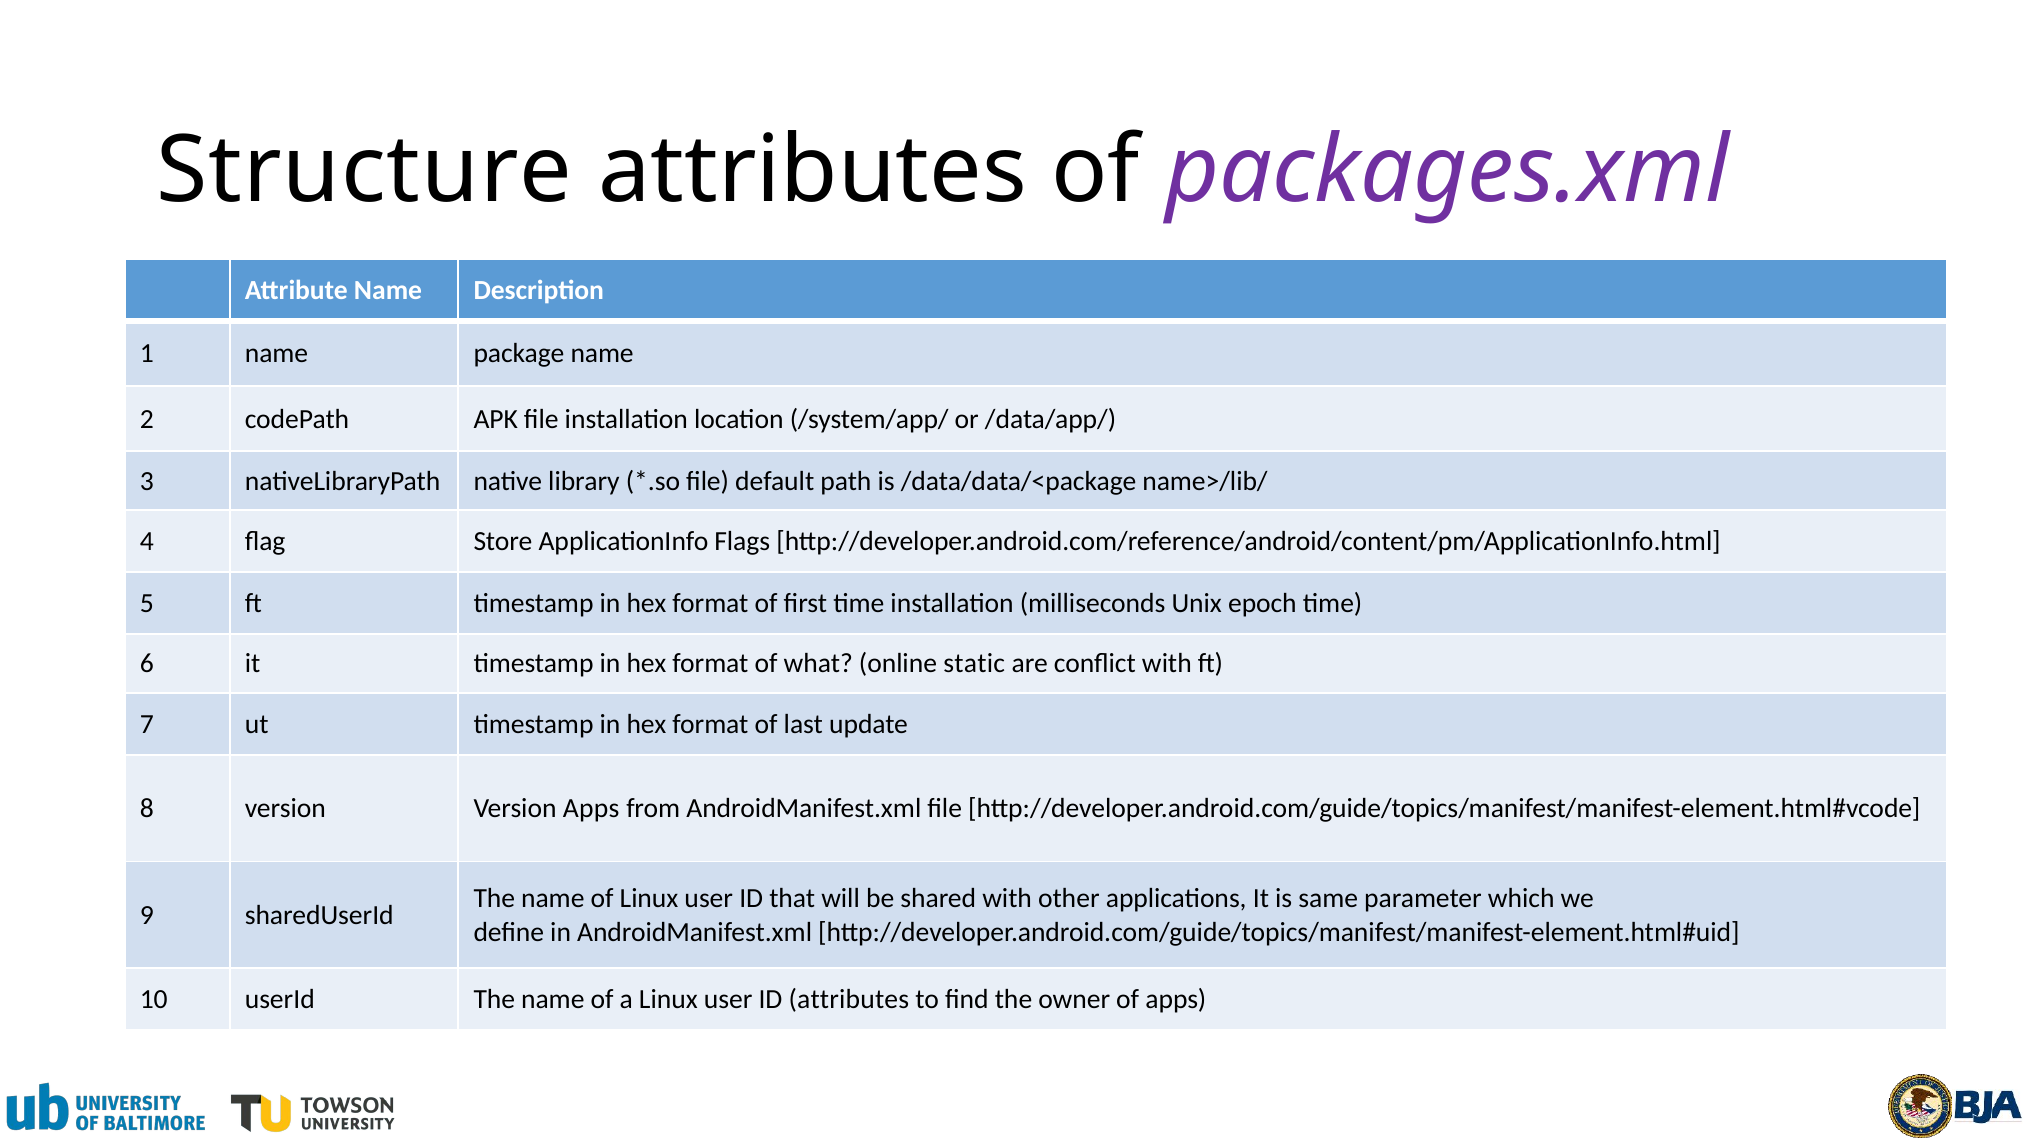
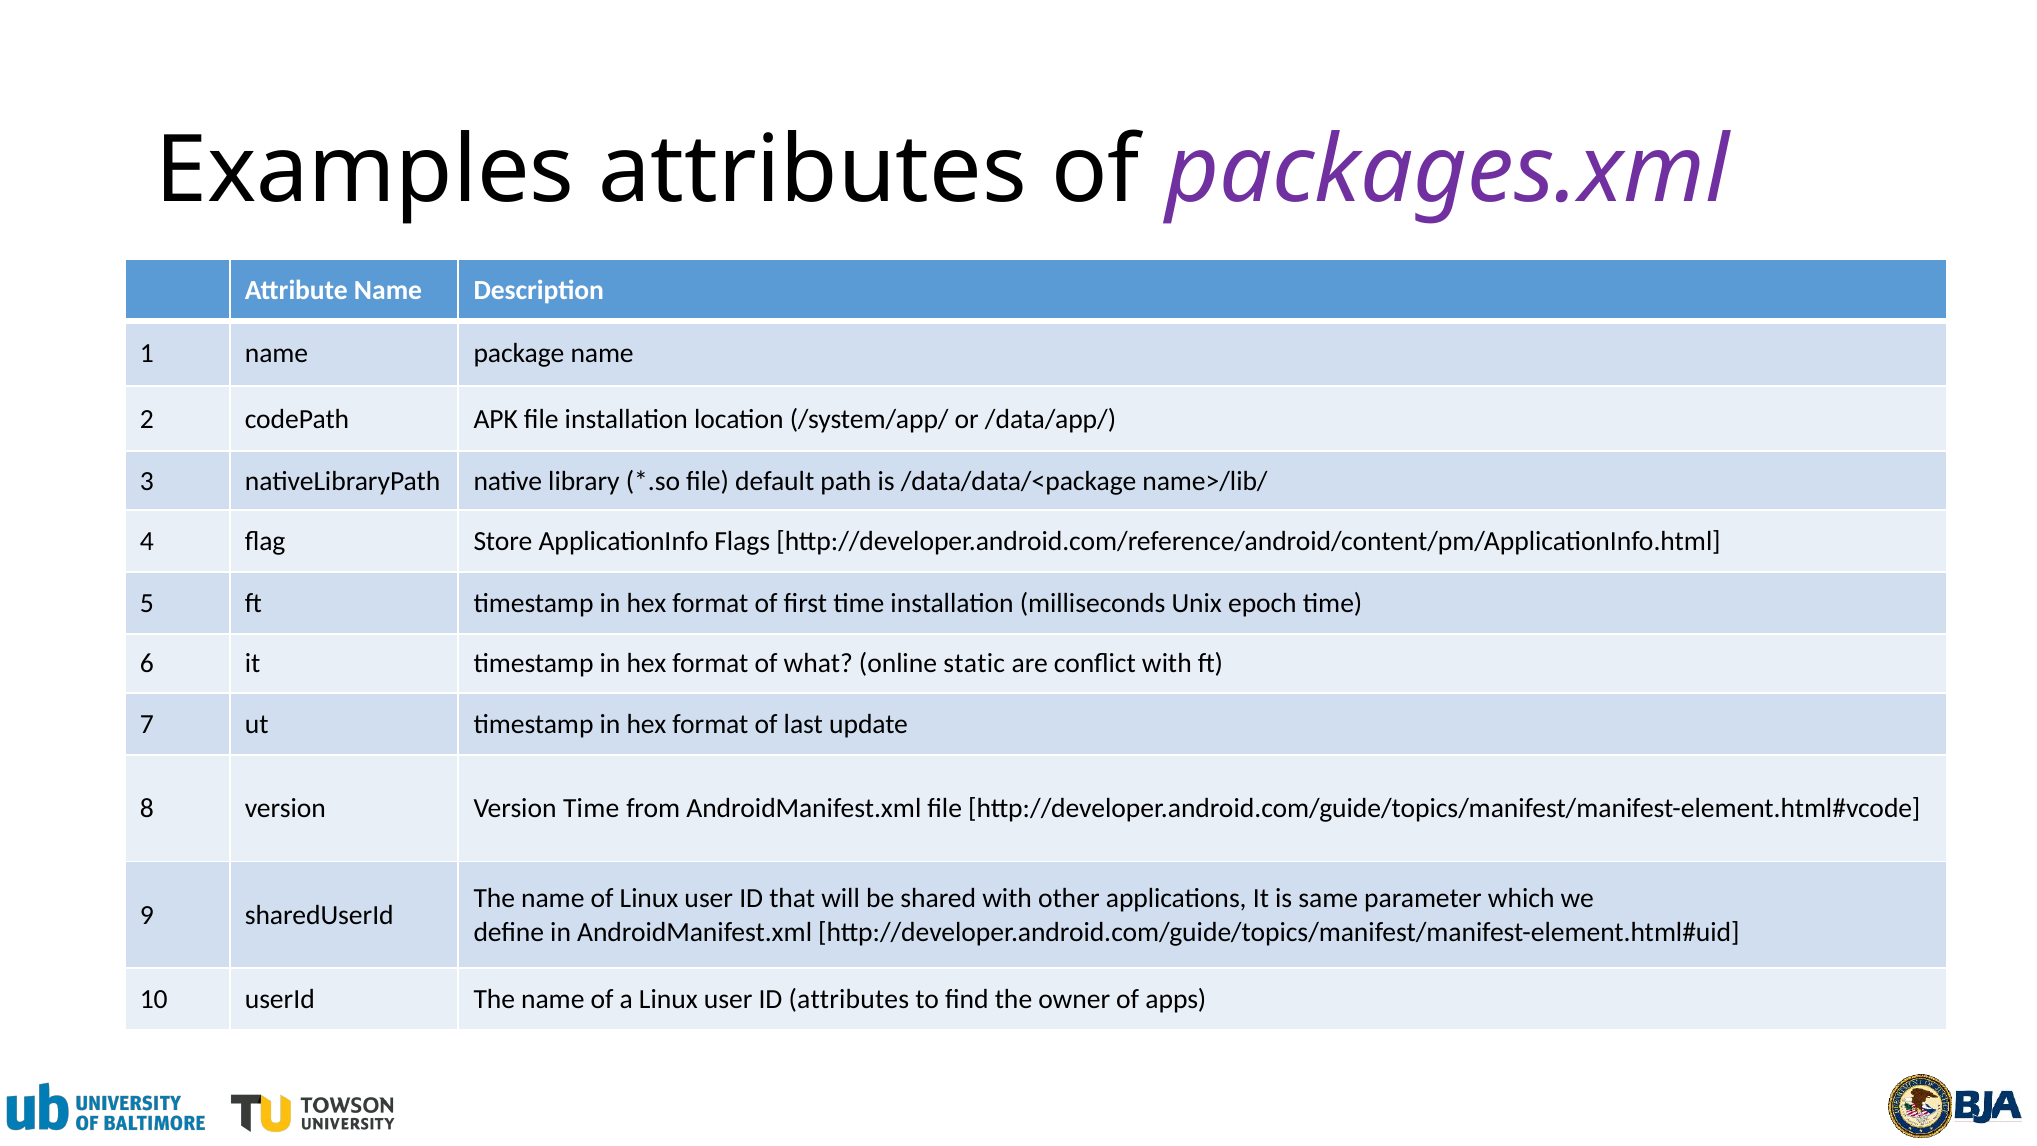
Structure: Structure -> Examples
Version Apps: Apps -> Time
